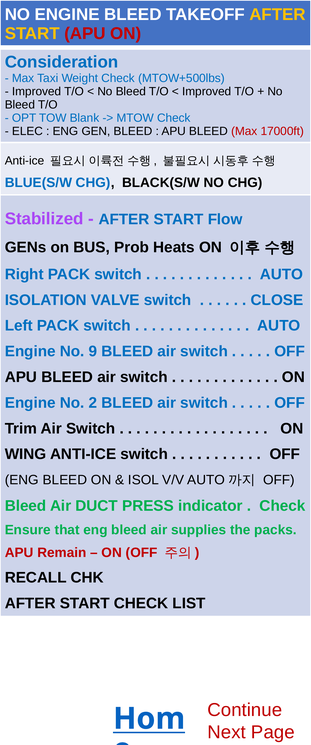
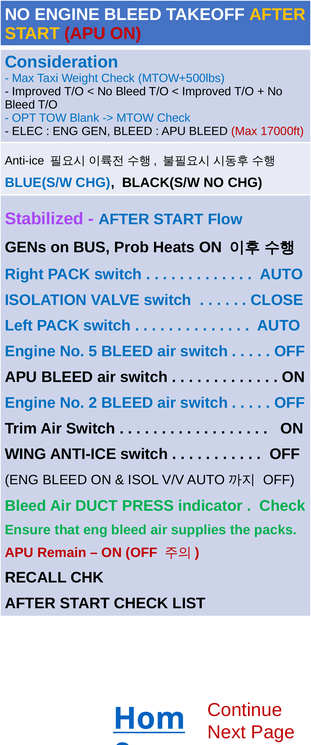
9: 9 -> 5
